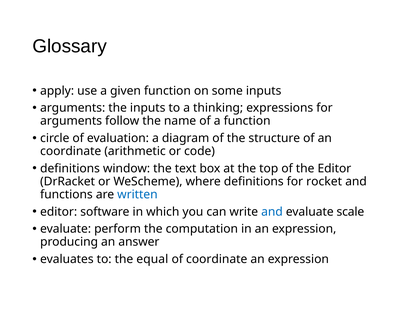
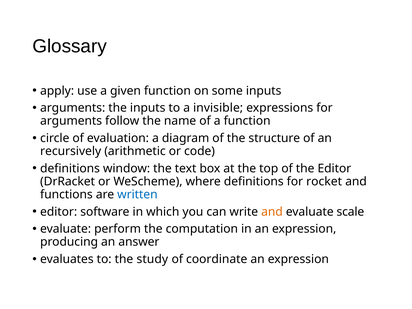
thinking: thinking -> invisible
coordinate at (71, 151): coordinate -> recursively
and at (272, 212) colour: blue -> orange
equal: equal -> study
